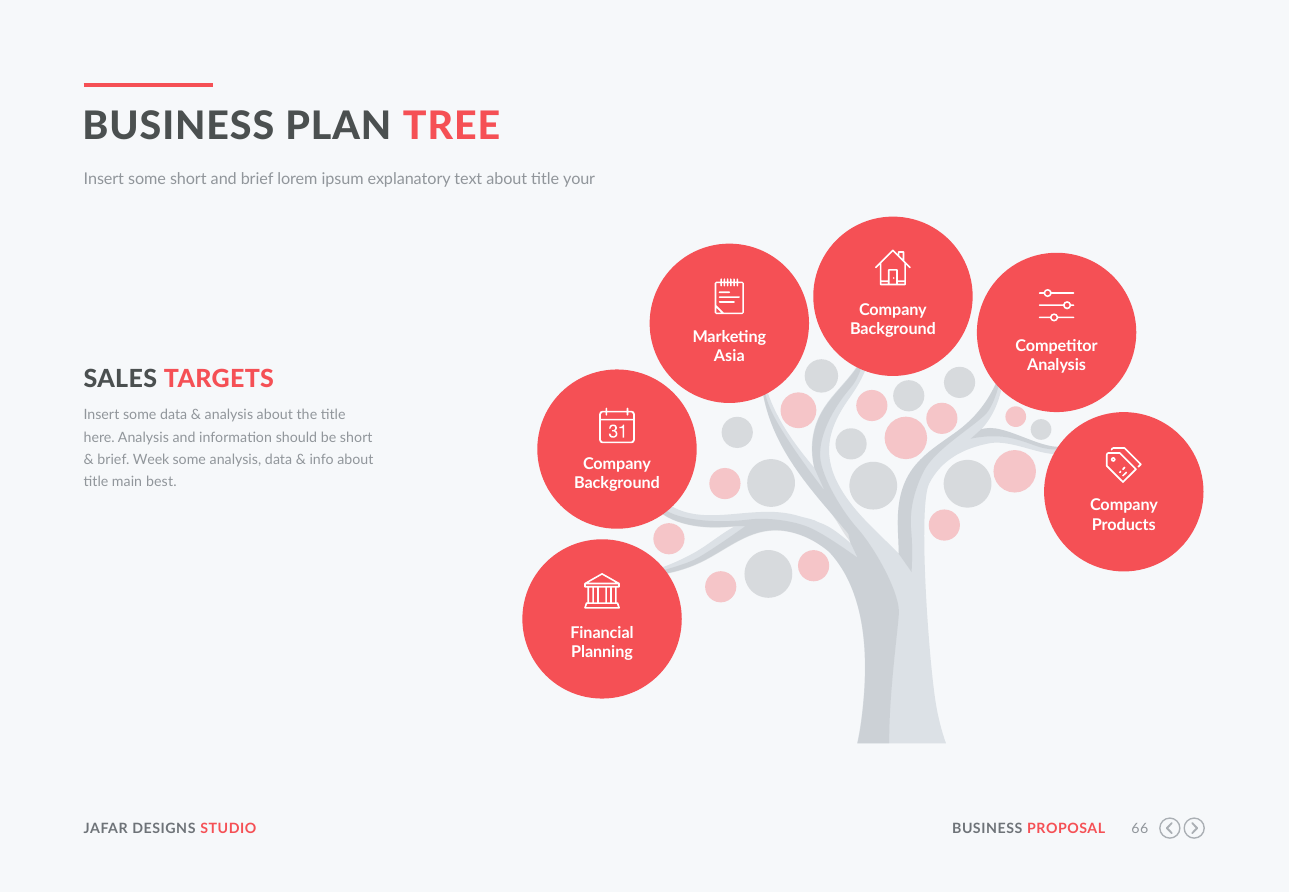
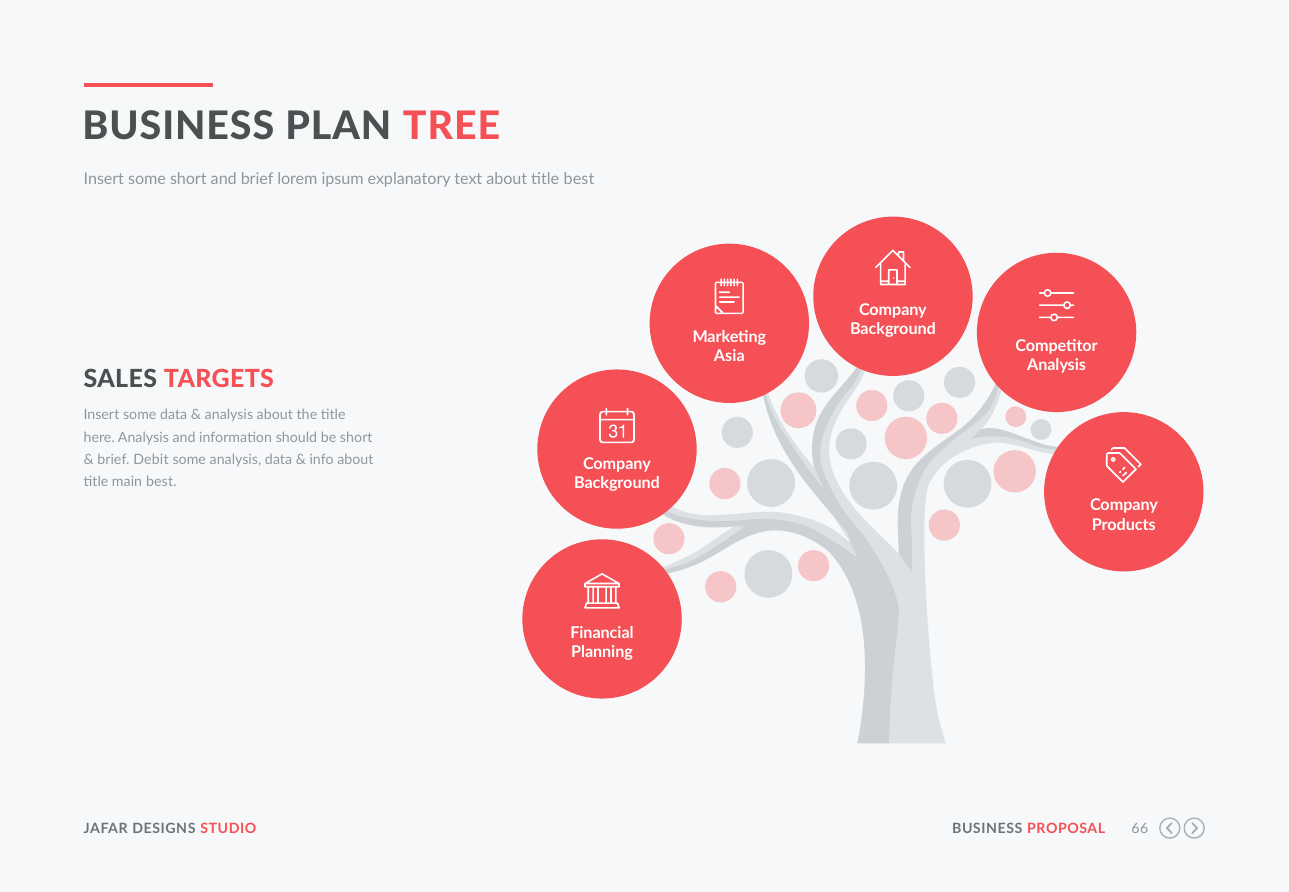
title your: your -> best
Week: Week -> Debit
